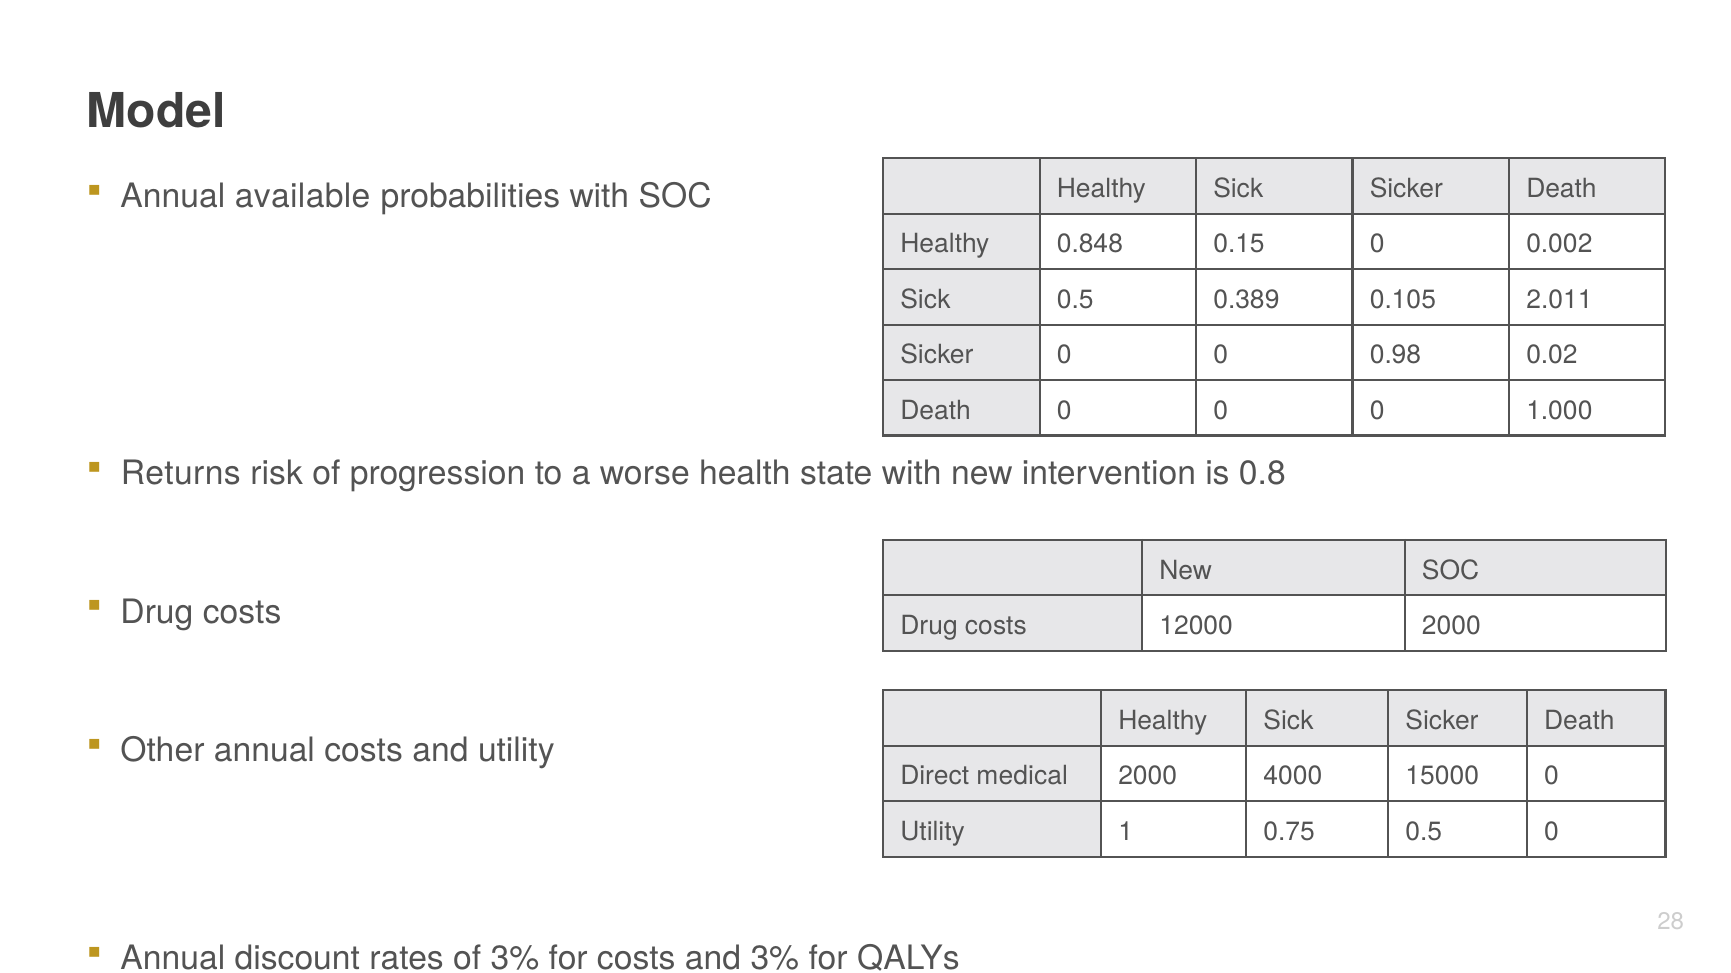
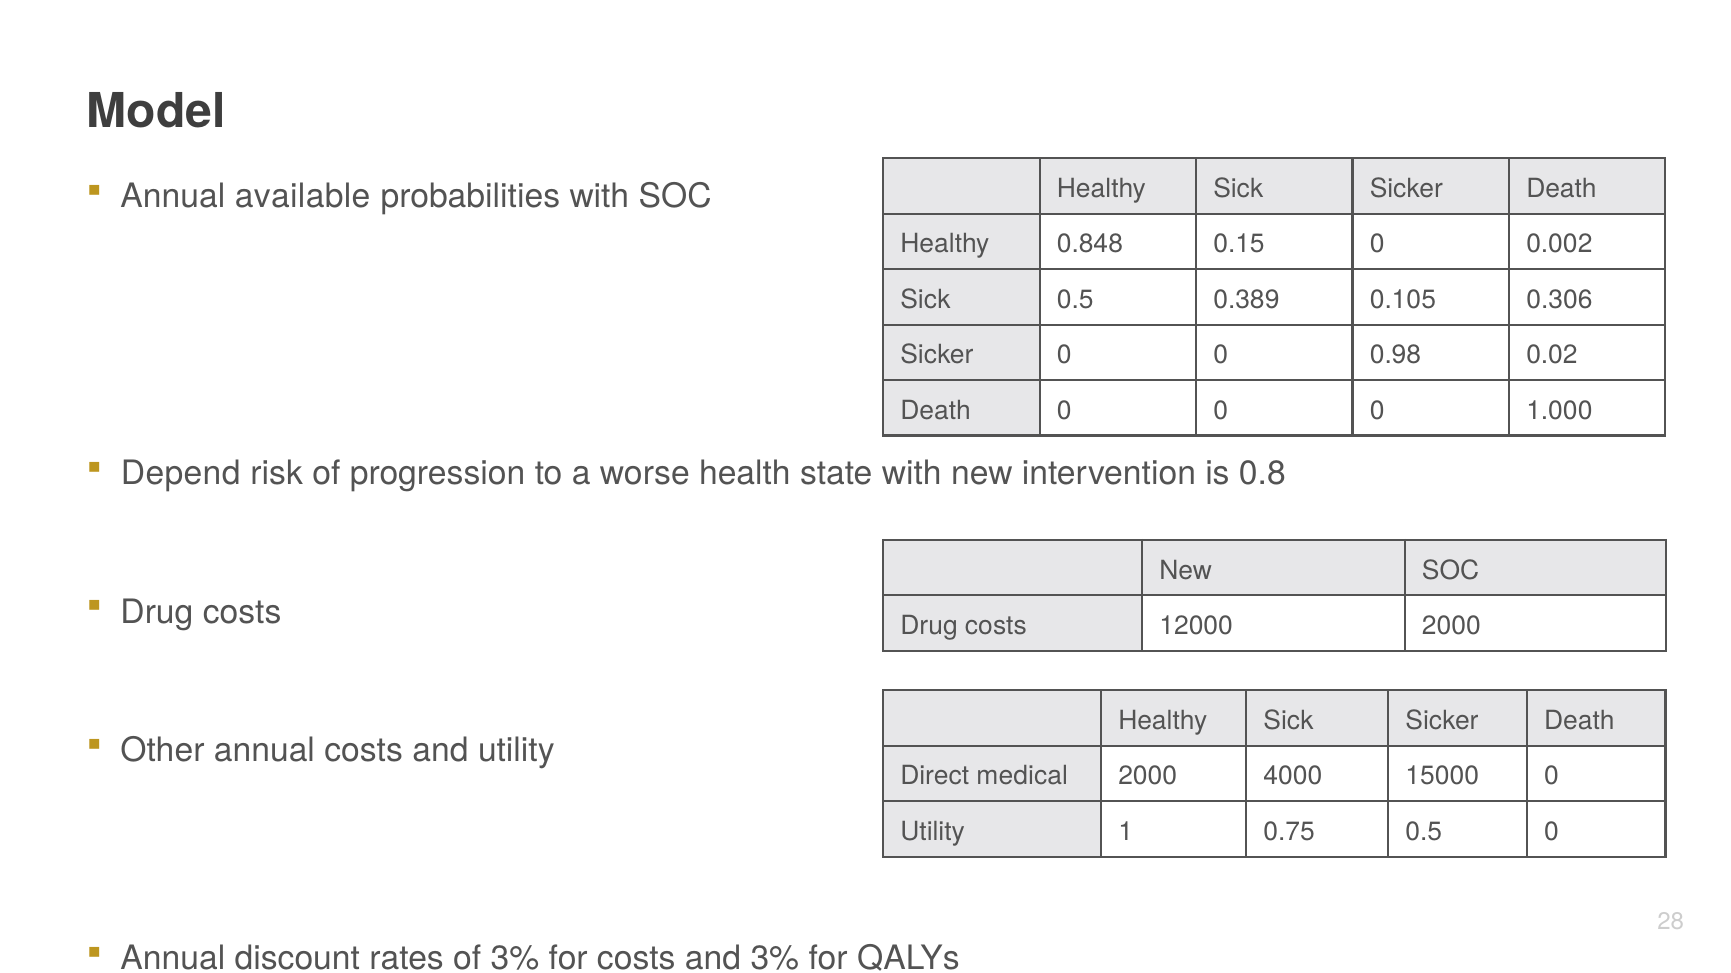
2.011: 2.011 -> 0.306
Returns: Returns -> Depend
